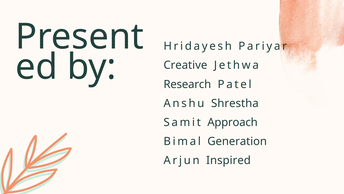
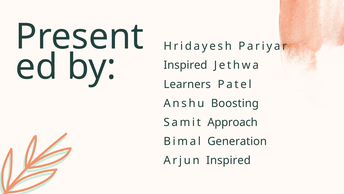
Creative at (185, 65): Creative -> Inspired
Research: Research -> Learners
Shrestha: Shrestha -> Boosting
